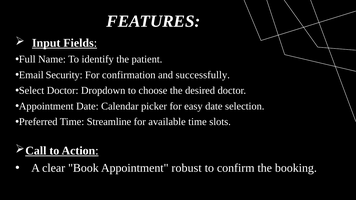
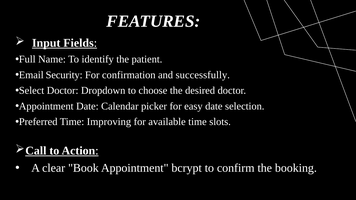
Streamline: Streamline -> Improving
robust: robust -> bcrypt
